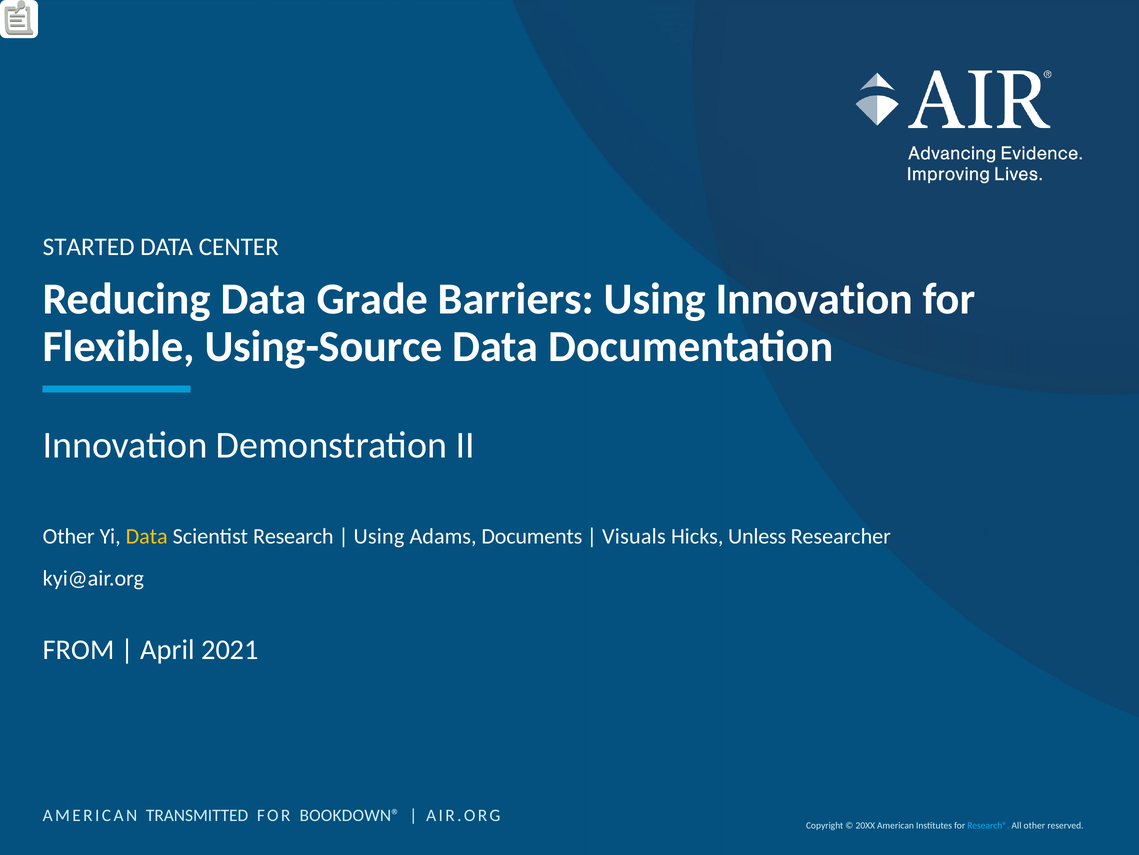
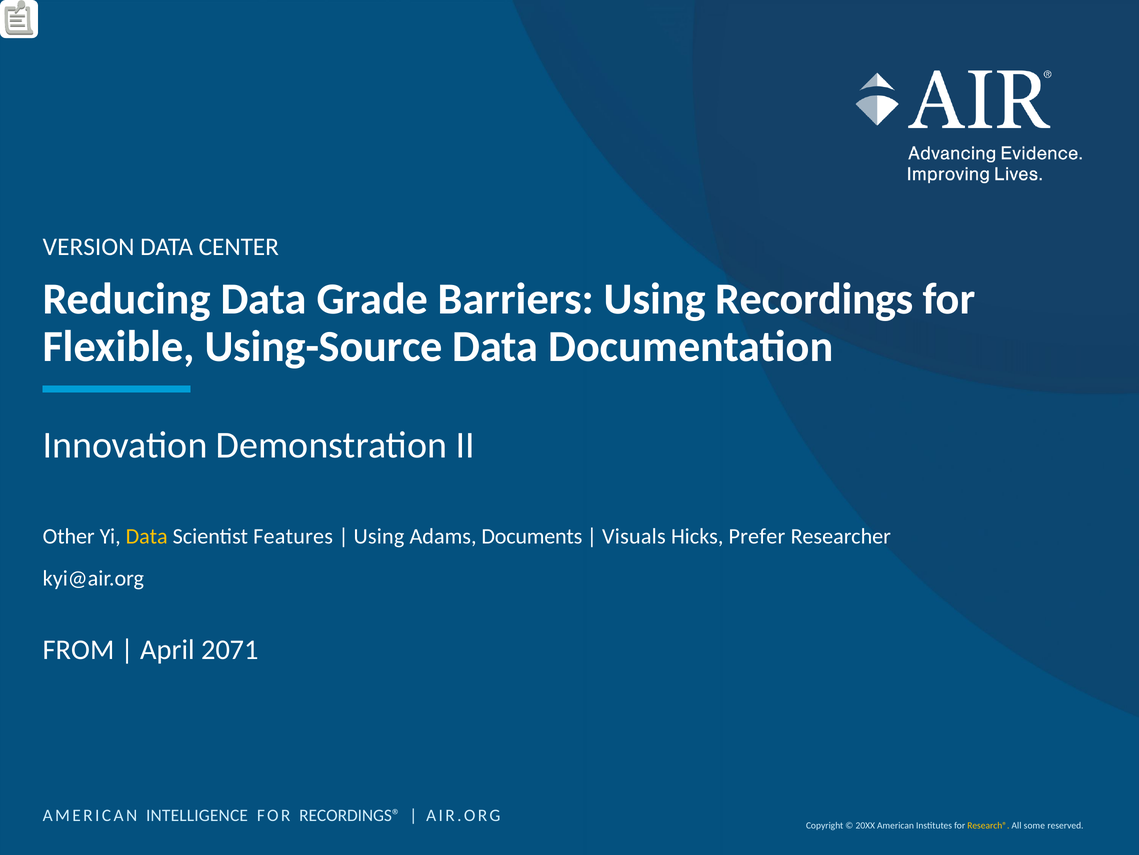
STARTED: STARTED -> VERSION
Using Innovation: Innovation -> Recordings
Research: Research -> Features
Unless: Unless -> Prefer
2021: 2021 -> 2071
TRANSMITTED: TRANSMITTED -> INTELLIGENCE
BOOKDOWN®: BOOKDOWN® -> RECORDINGS®
Research® colour: light blue -> yellow
All other: other -> some
